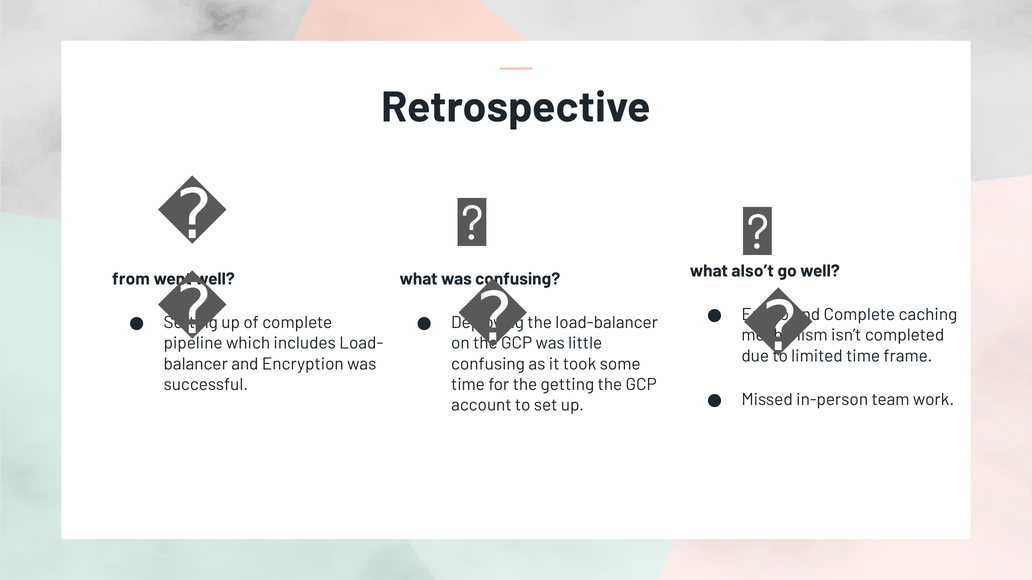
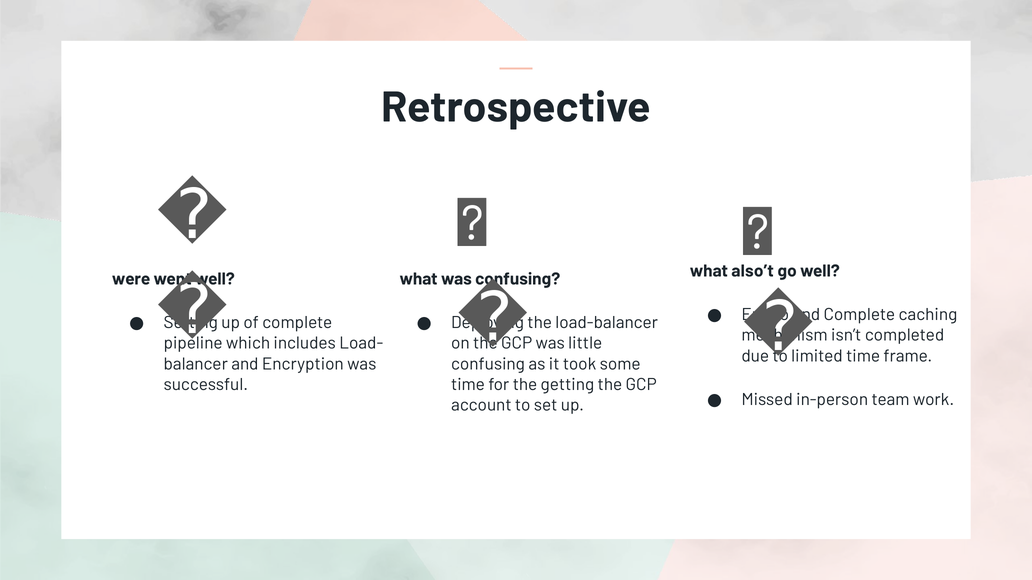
from: from -> were
